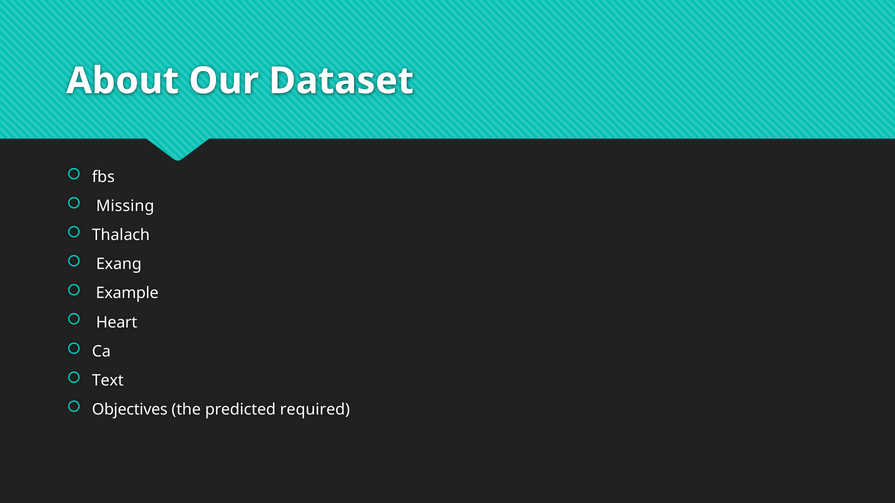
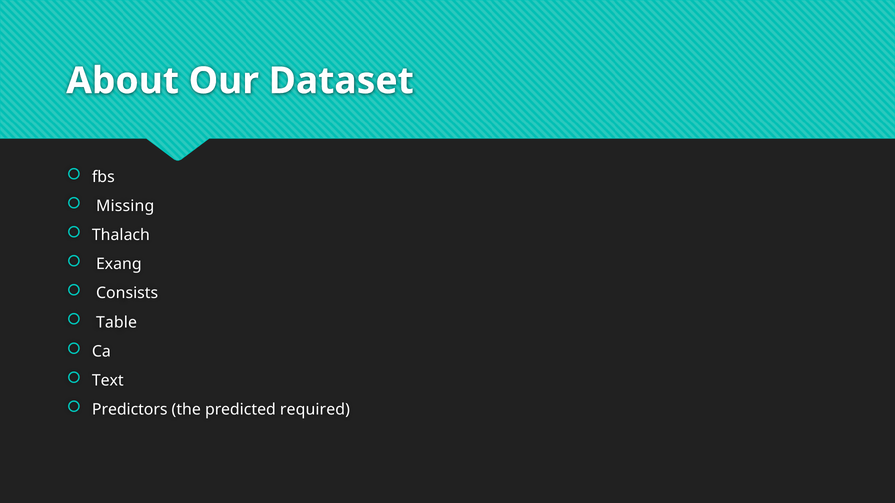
Example: Example -> Consists
Heart: Heart -> Table
Objectives: Objectives -> Predictors
